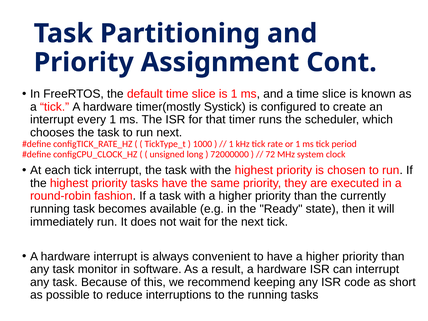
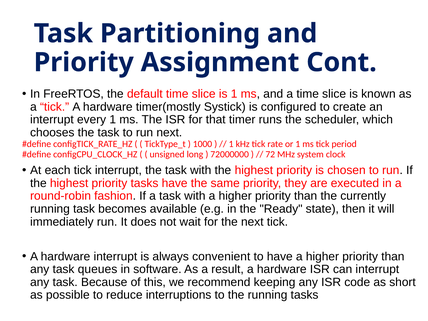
monitor: monitor -> queues
